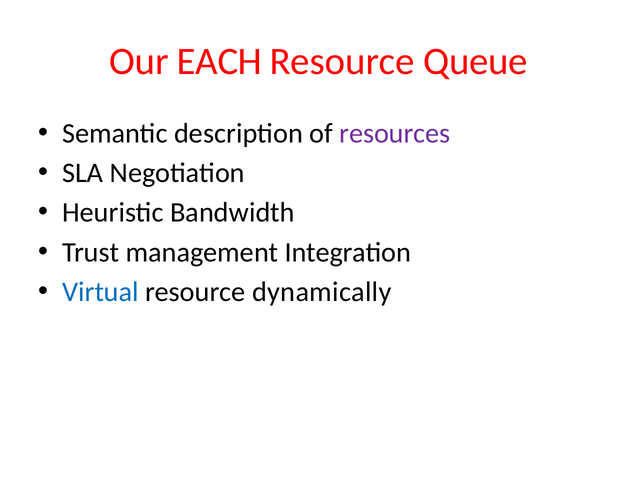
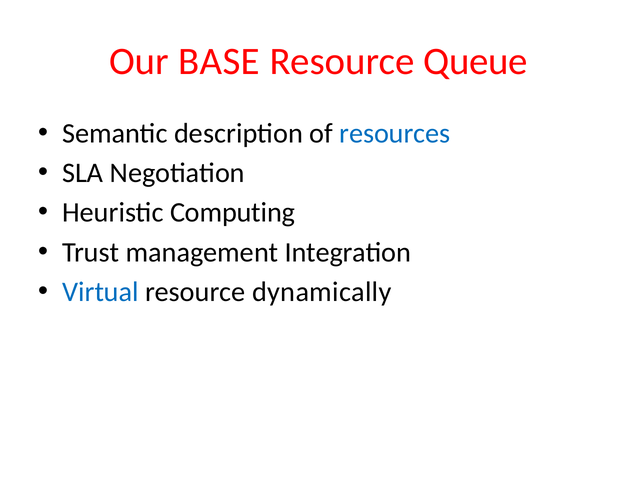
EACH: EACH -> BASE
resources colour: purple -> blue
Bandwidth: Bandwidth -> Computing
